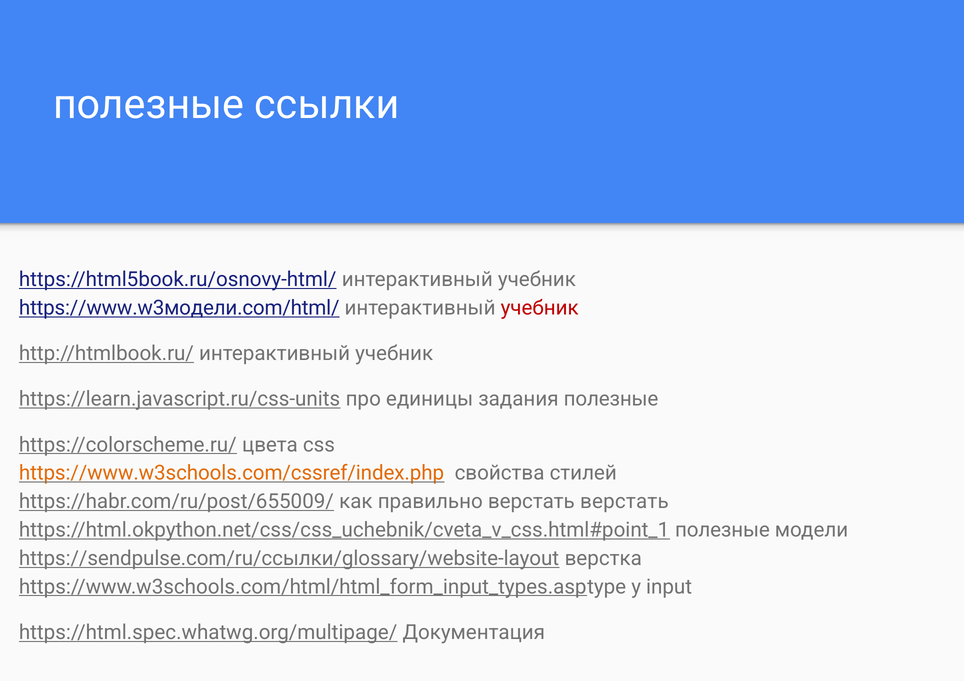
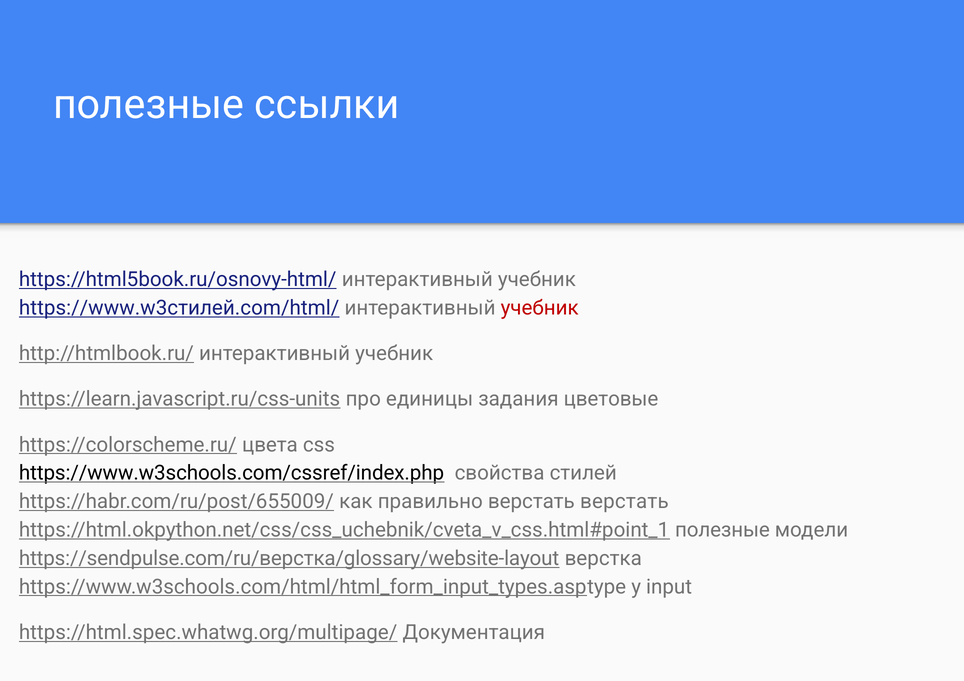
https://www.w3модели.com/html/: https://www.w3модели.com/html/ -> https://www.w3стилей.com/html/
задания полезные: полезные -> цветовые
https://www.w3schools.com/cssref/index.php colour: orange -> black
https://sendpulse.com/ru/ссылки/glossary/website-layout: https://sendpulse.com/ru/ссылки/glossary/website-layout -> https://sendpulse.com/ru/верстка/glossary/website-layout
